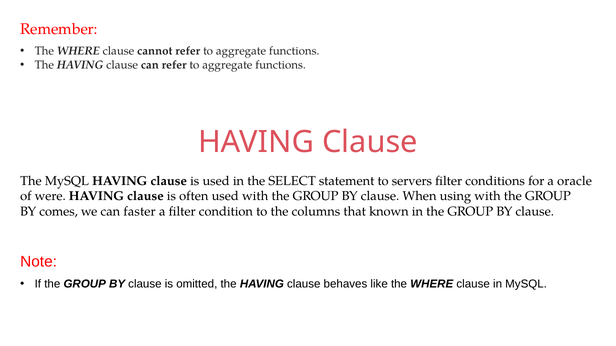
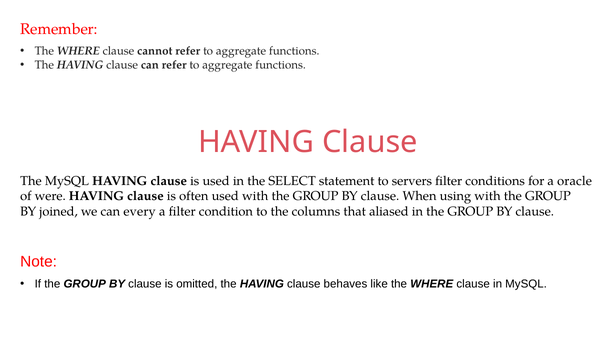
comes: comes -> joined
faster: faster -> every
known: known -> aliased
